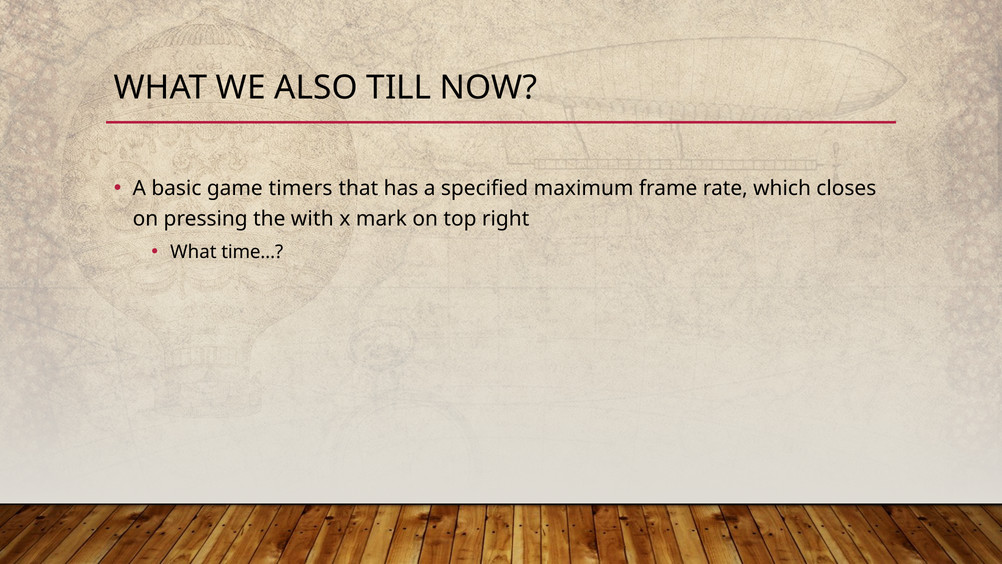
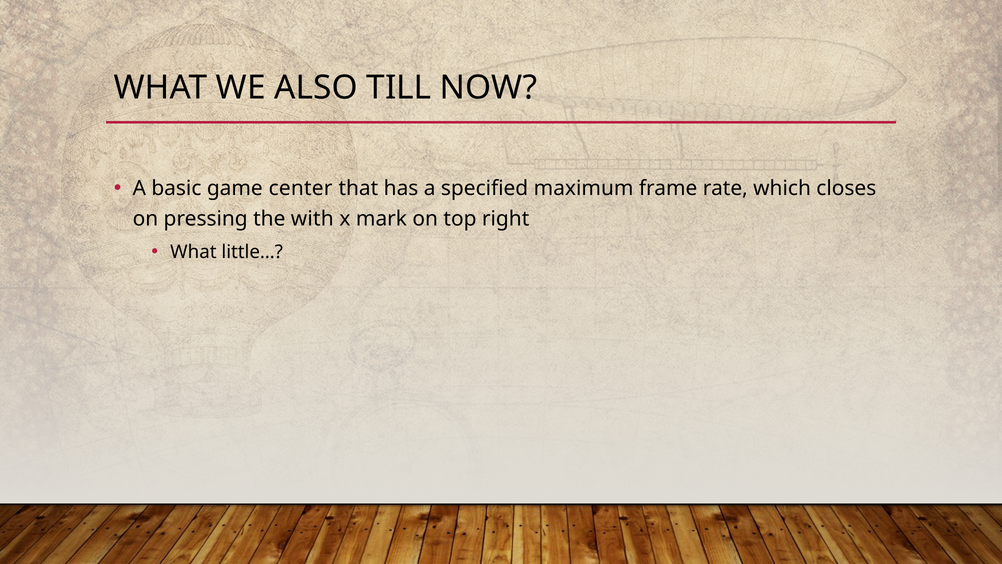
timers: timers -> center
time…: time… -> little…
